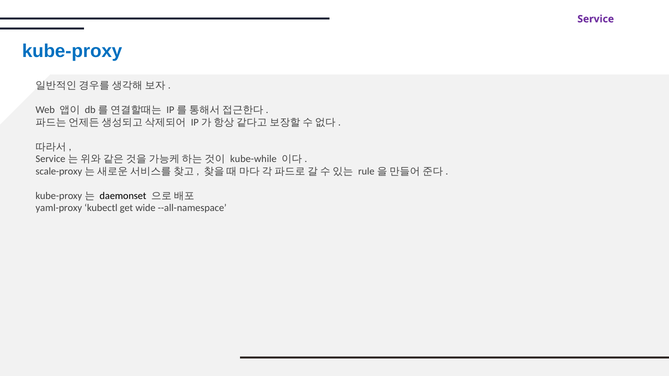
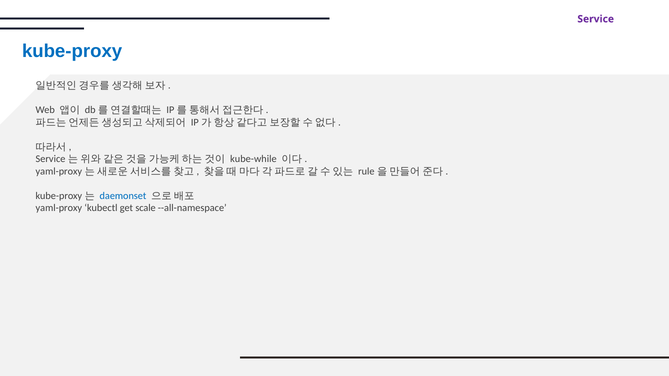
scale-proxy at (59, 171): scale-proxy -> yaml-proxy
daemonset colour: black -> blue
wide: wide -> scale
